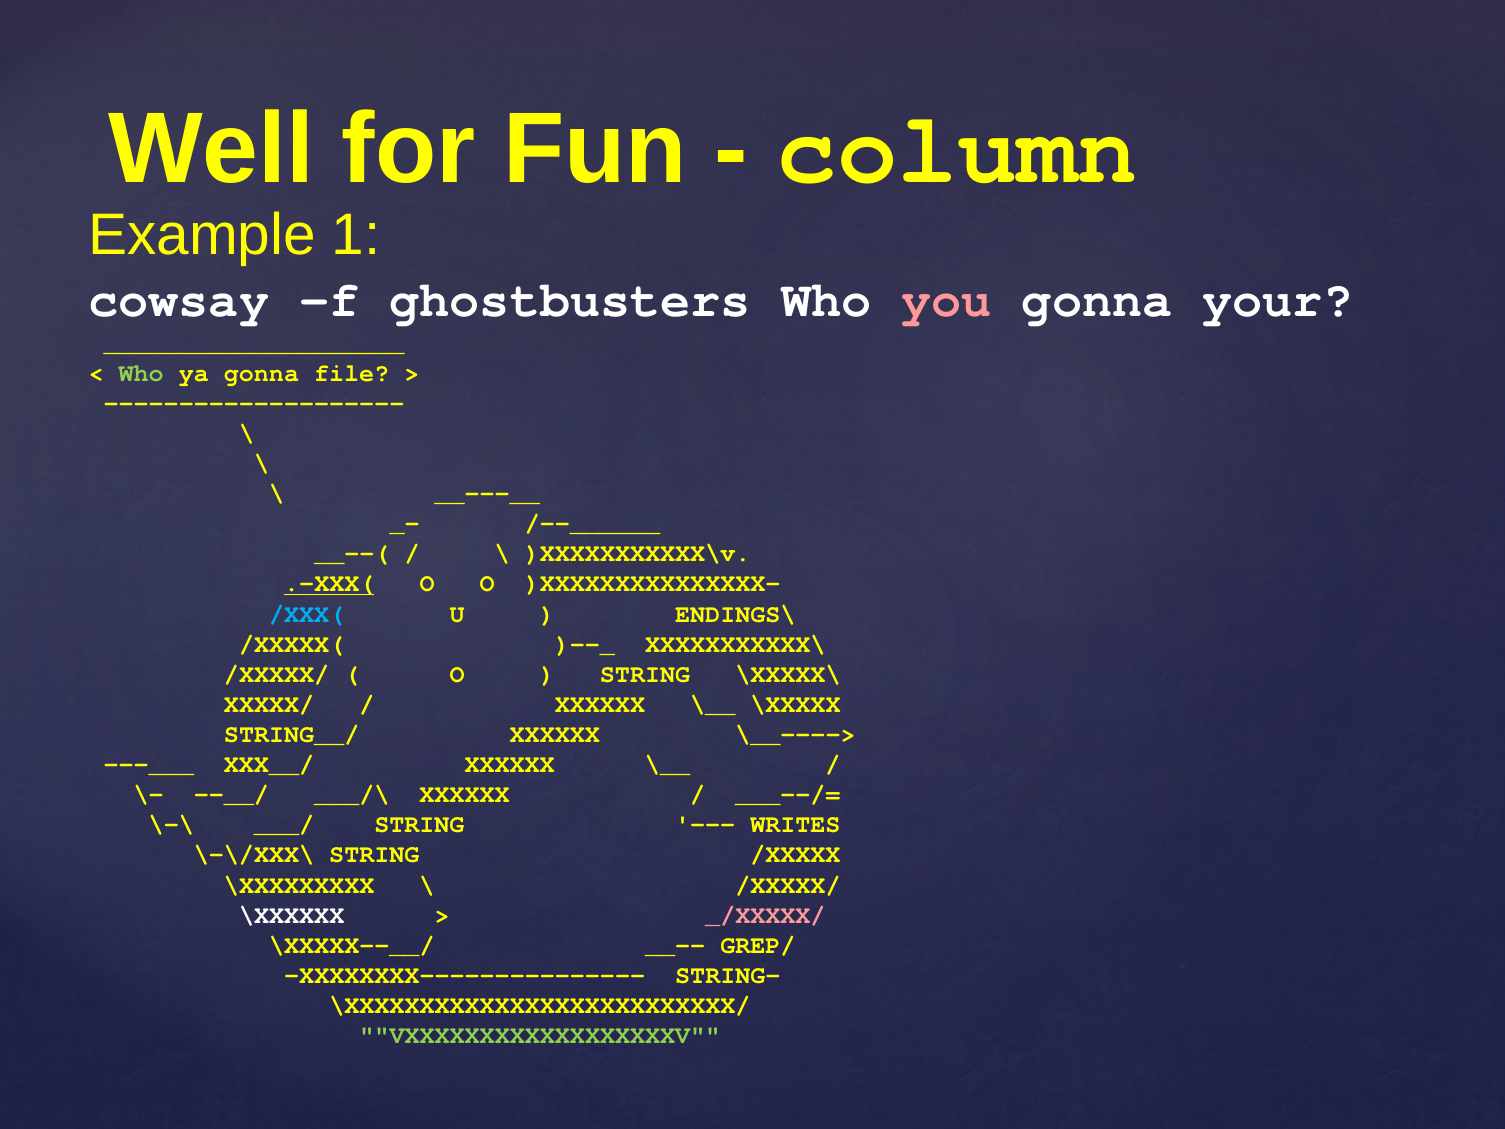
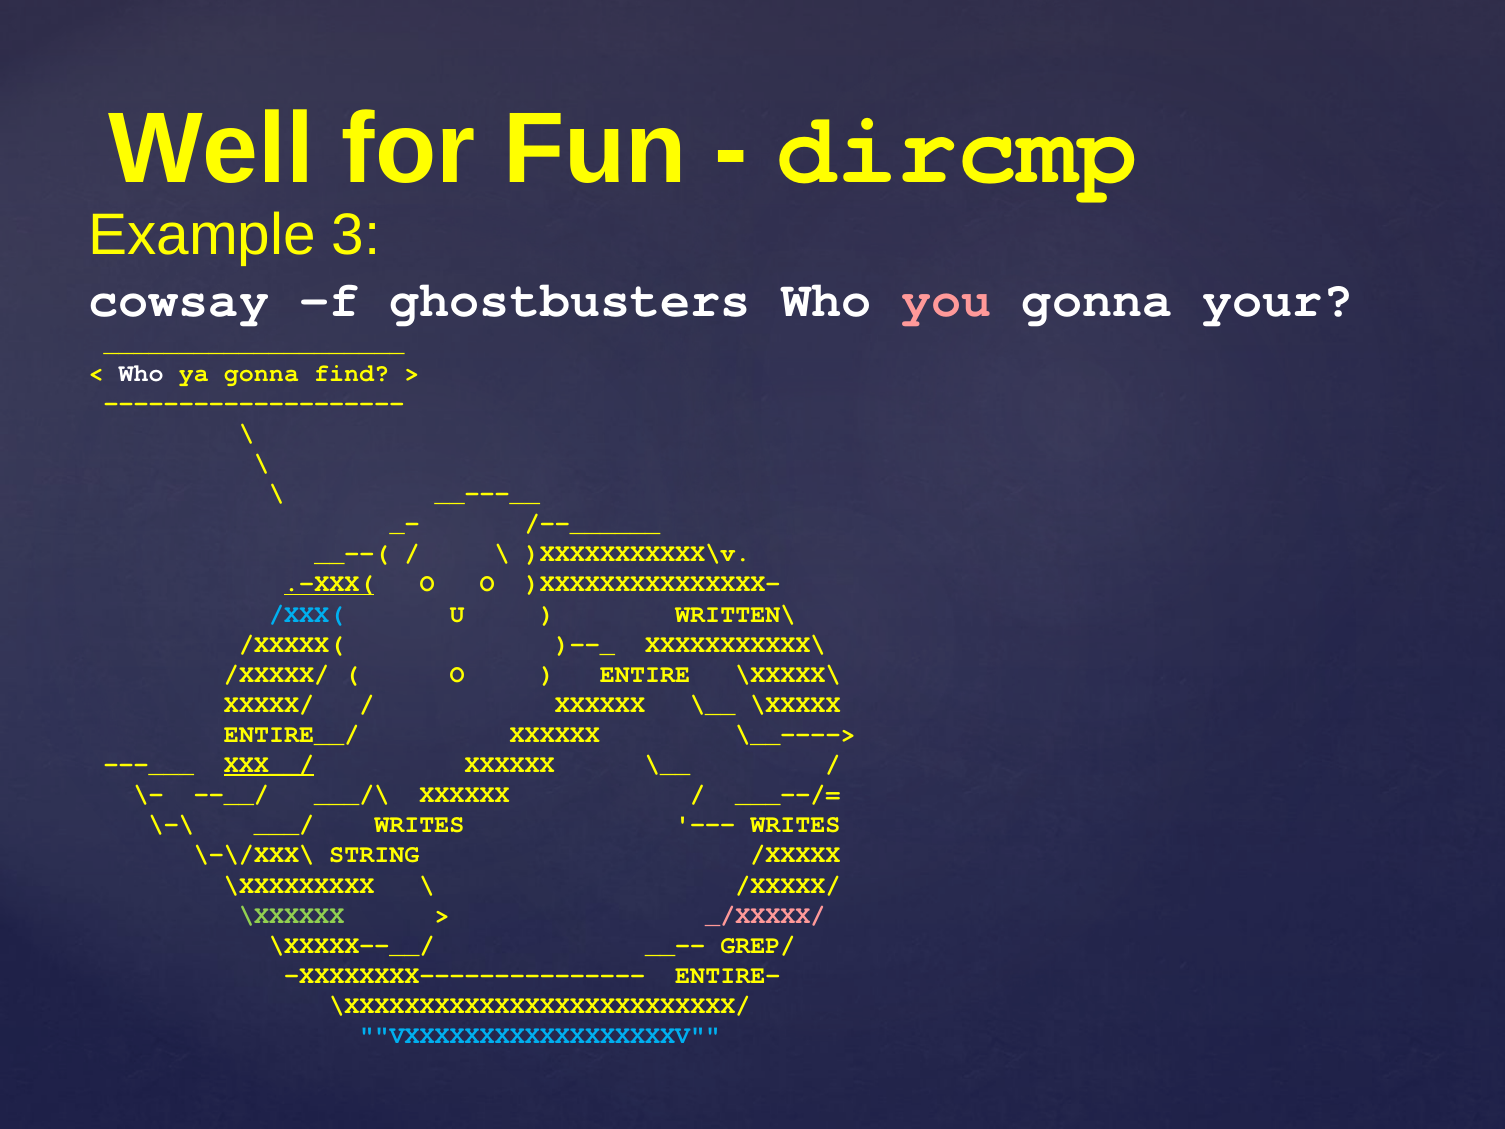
column: column -> dircmp
1: 1 -> 3
Who at (141, 373) colour: light green -> white
file: file -> find
ENDINGS\: ENDINGS\ -> WRITTEN\
STRING at (645, 674): STRING -> ENTIRE
STRING__/: STRING__/ -> ENTIRE__/
XXX__/ underline: none -> present
STRING at (419, 824): STRING -> WRITES
\XXXXXX colour: white -> light green
STRING-: STRING- -> ENTIRE-
VXXXXXXXXXXXXXXXXXXV colour: light green -> light blue
